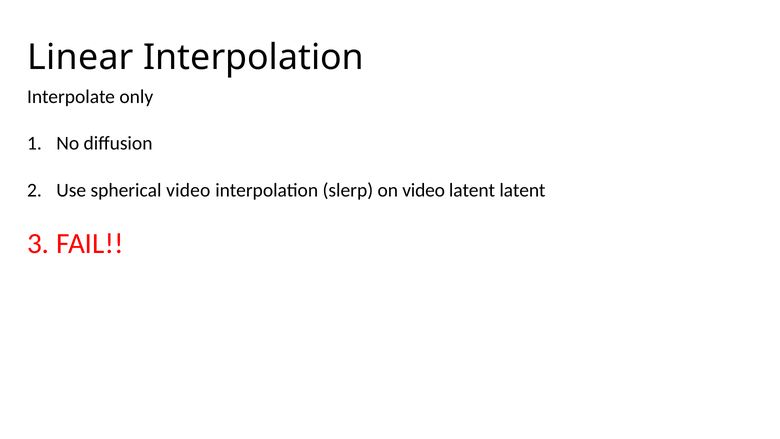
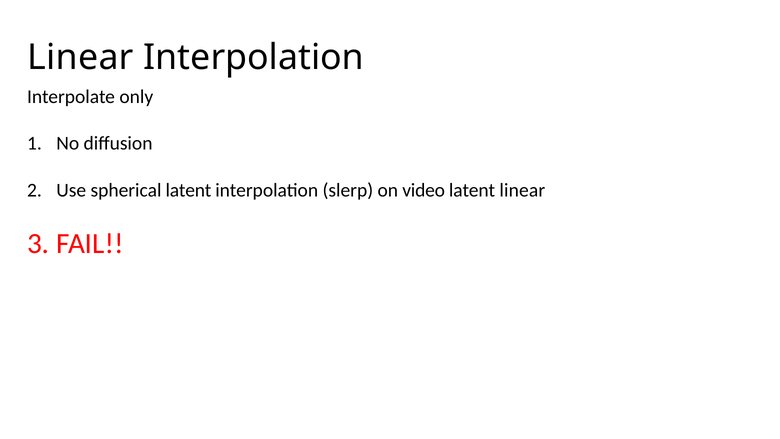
spherical video: video -> latent
latent latent: latent -> linear
